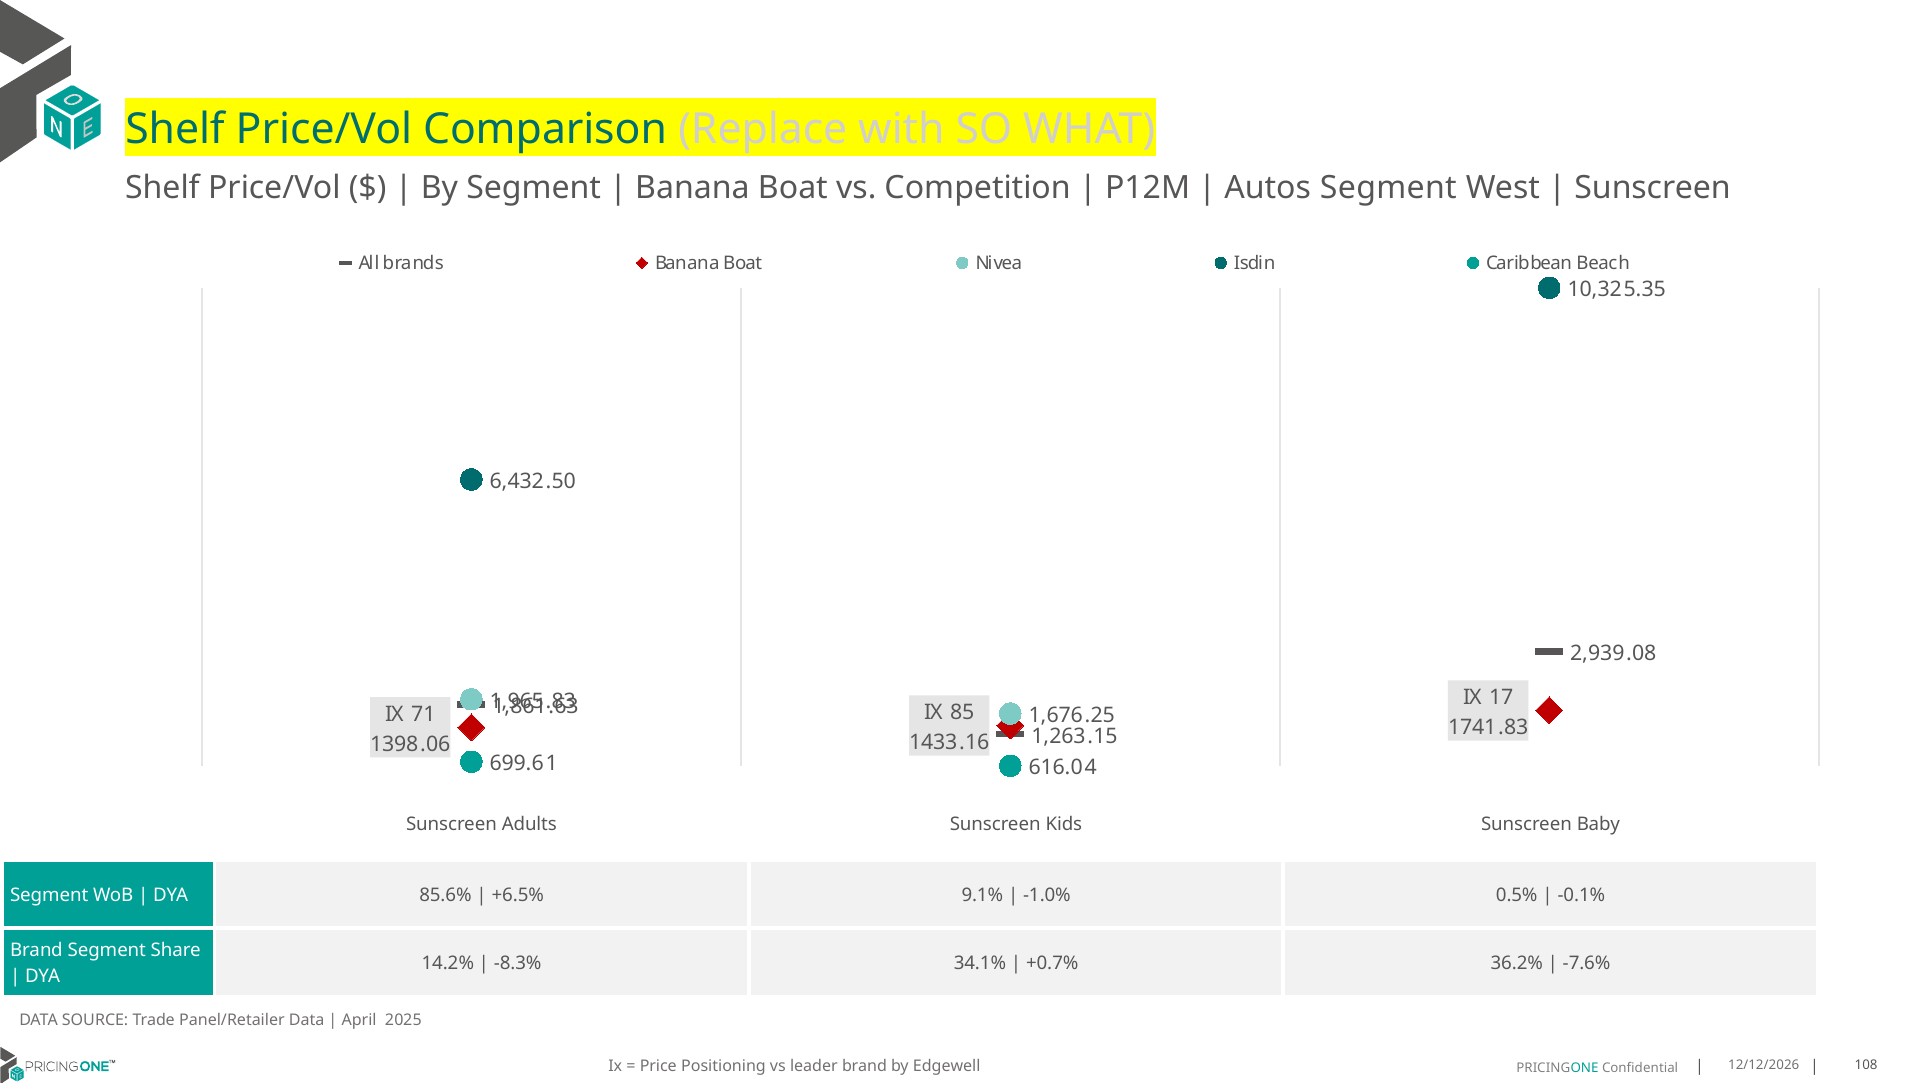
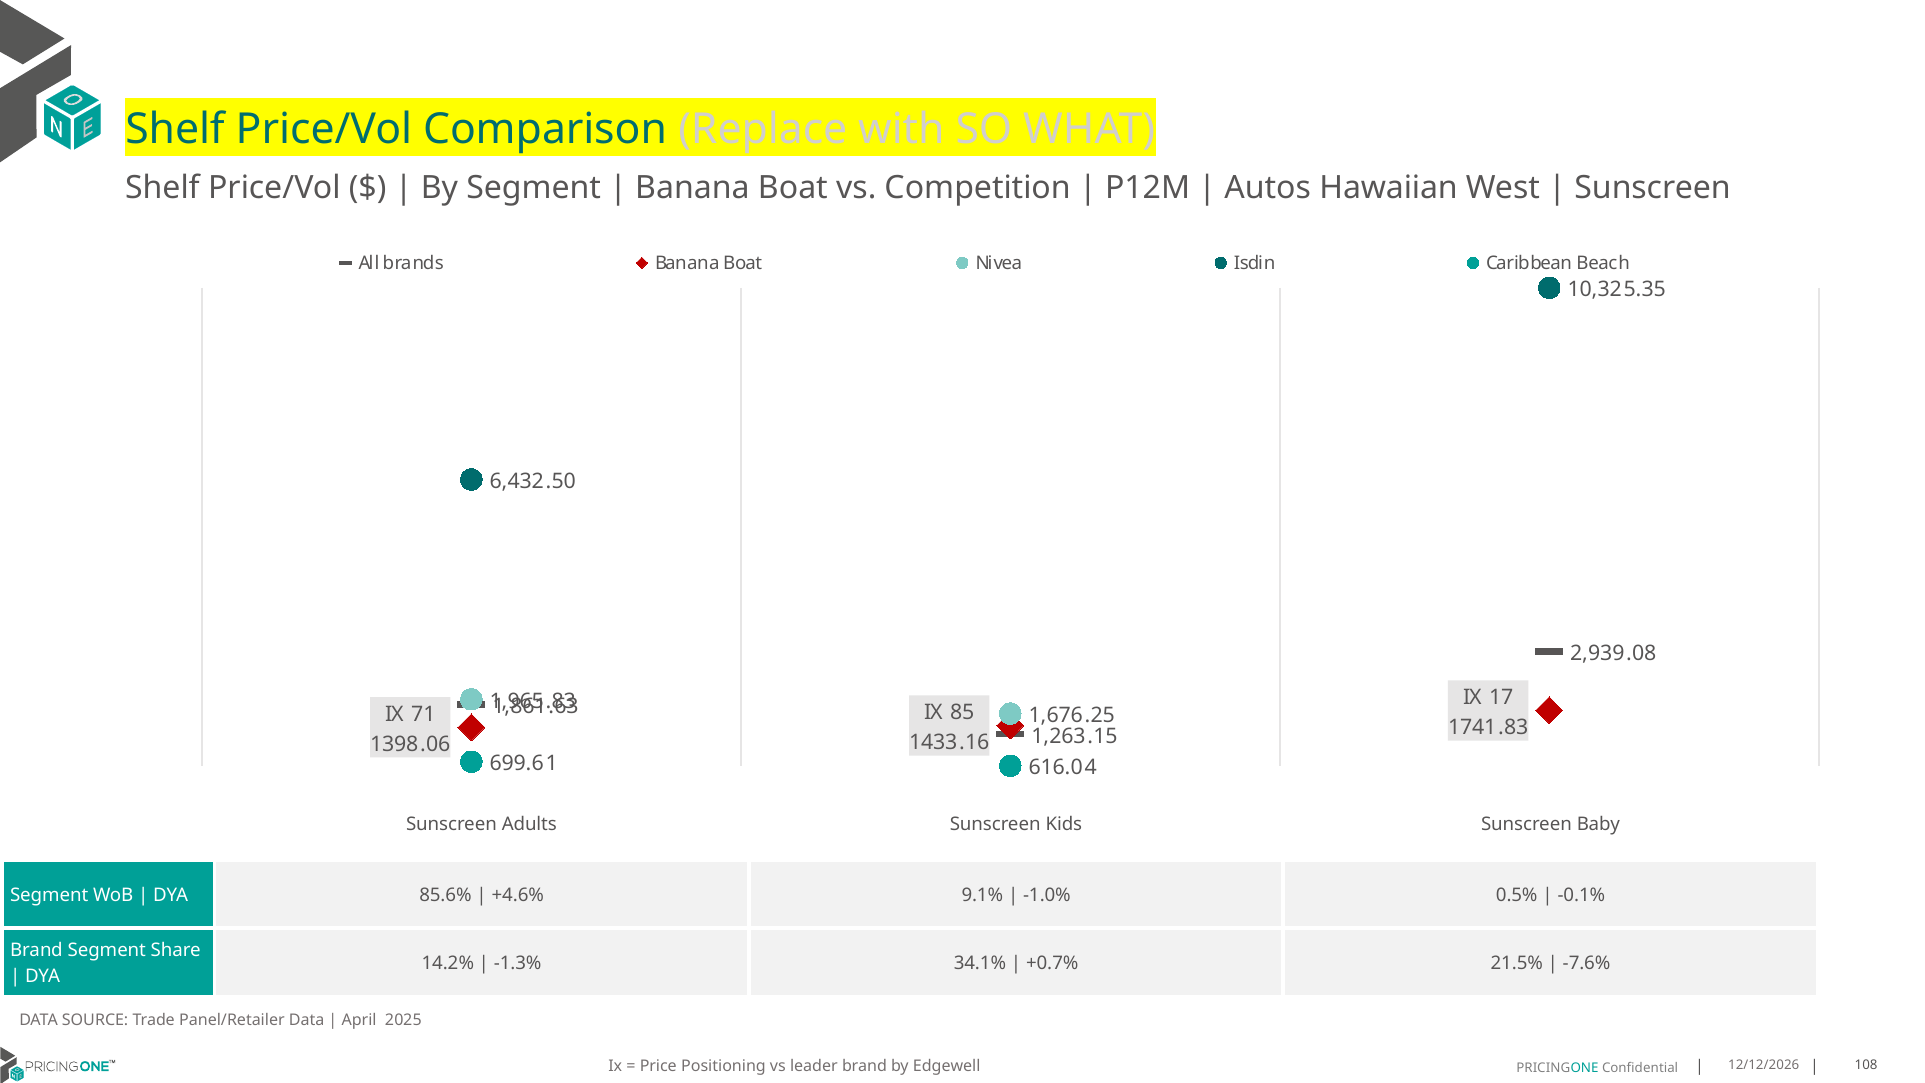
Autos Segment: Segment -> Hawaiian
+6.5%: +6.5% -> +4.6%
-8.3%: -8.3% -> -1.3%
36.2%: 36.2% -> 21.5%
